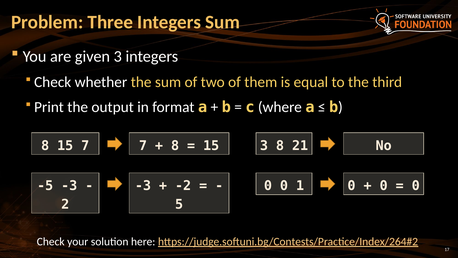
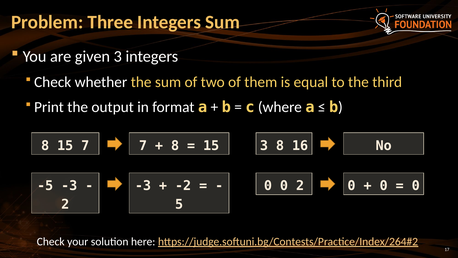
21: 21 -> 16
0 1: 1 -> 2
